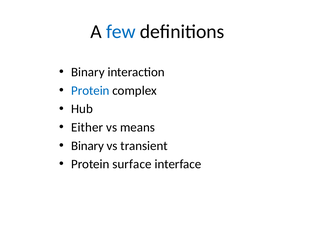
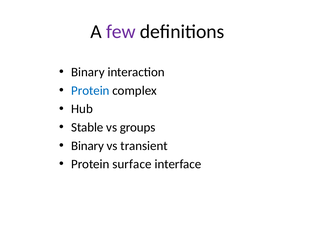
few colour: blue -> purple
Either: Either -> Stable
means: means -> groups
